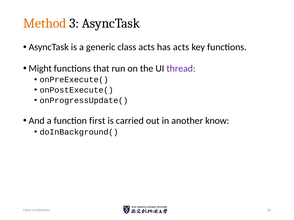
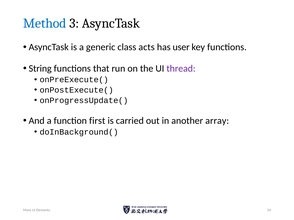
Method colour: orange -> blue
has acts: acts -> user
Might: Might -> String
know: know -> array
